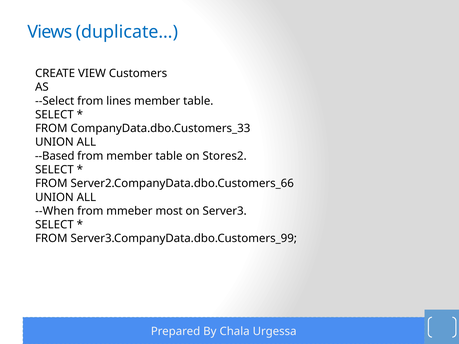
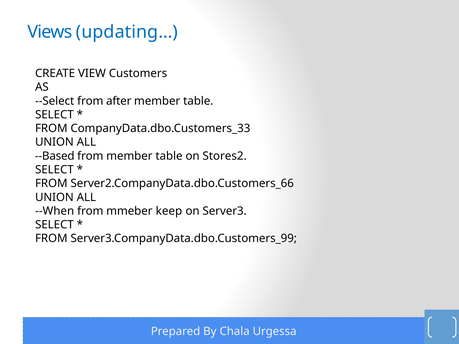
duplicate…: duplicate… -> updating…
lines: lines -> after
most: most -> keep
